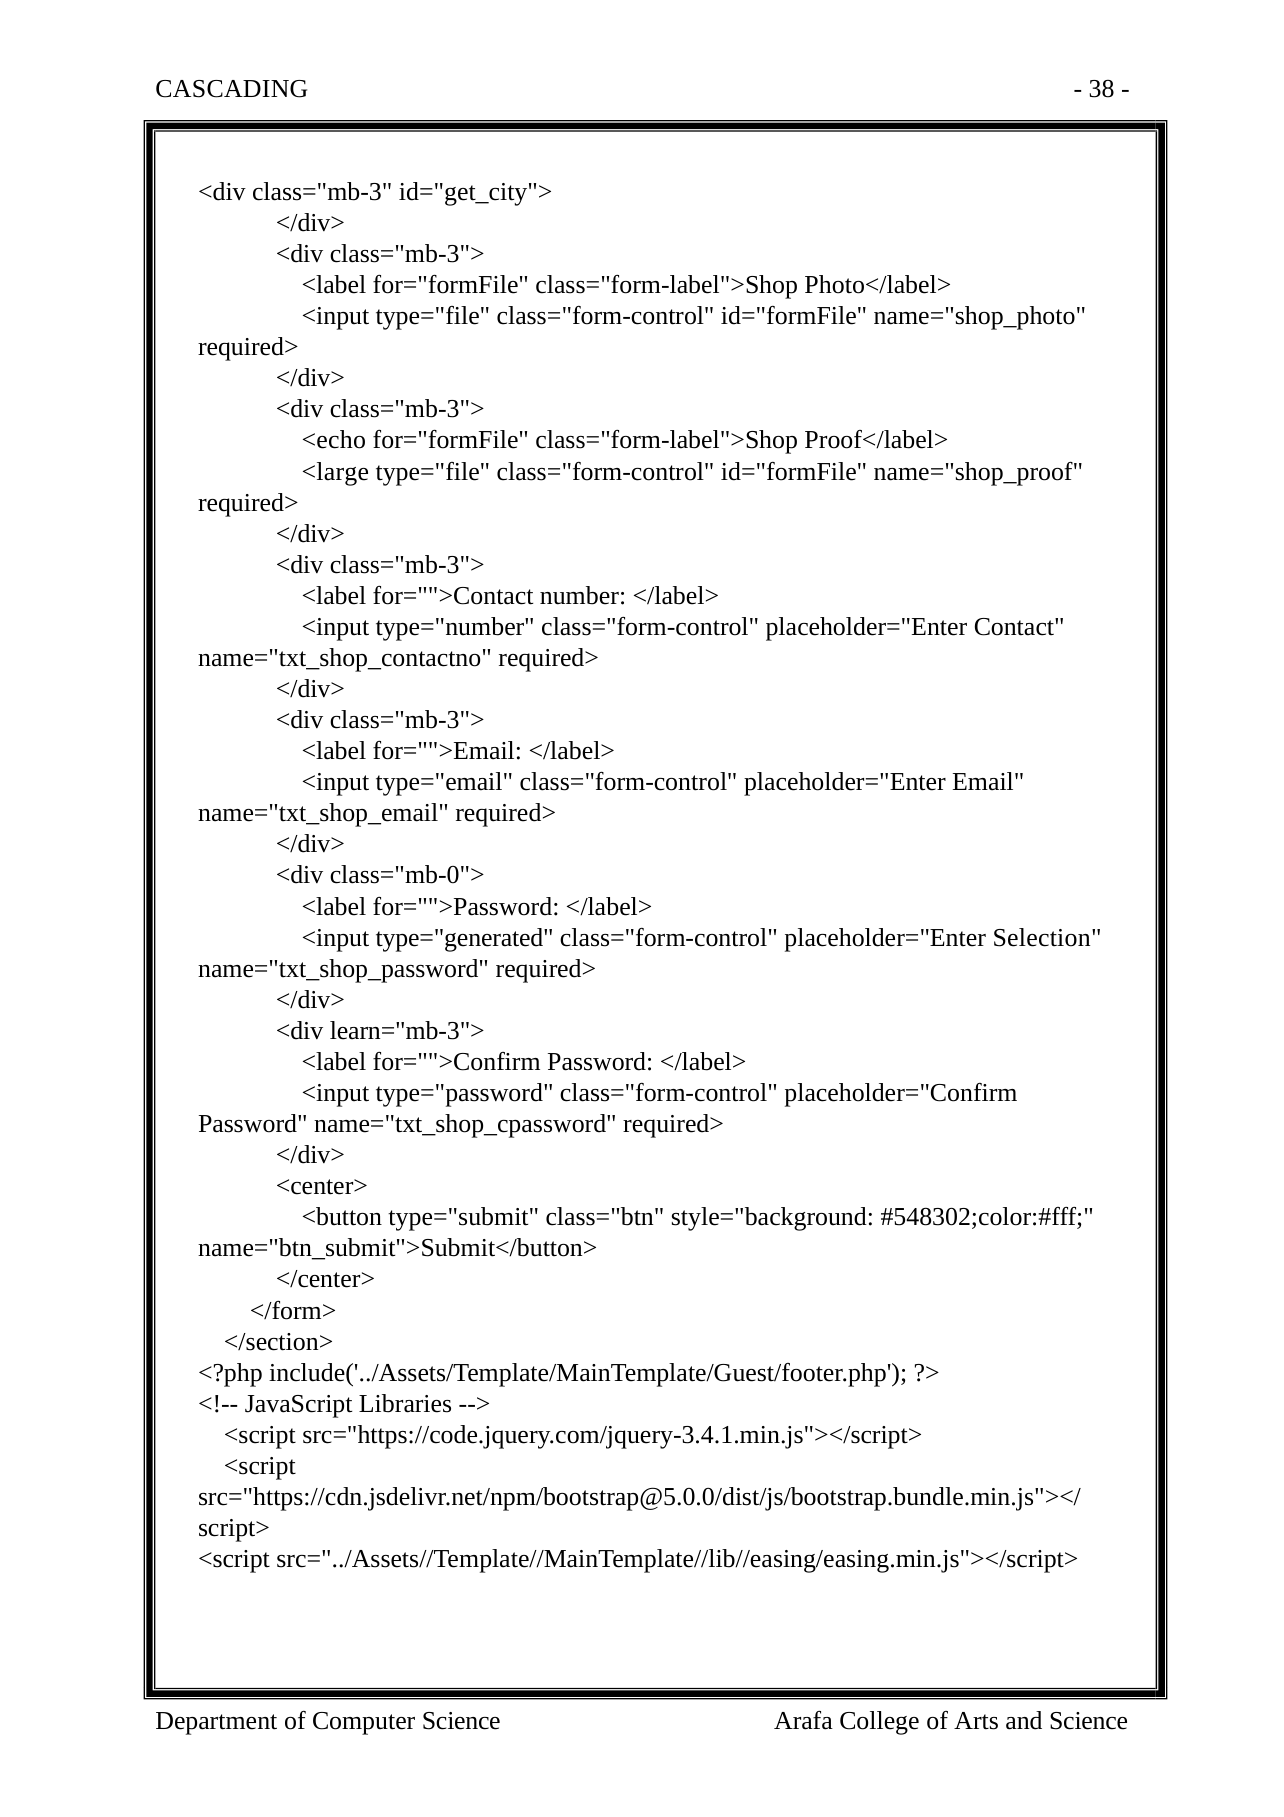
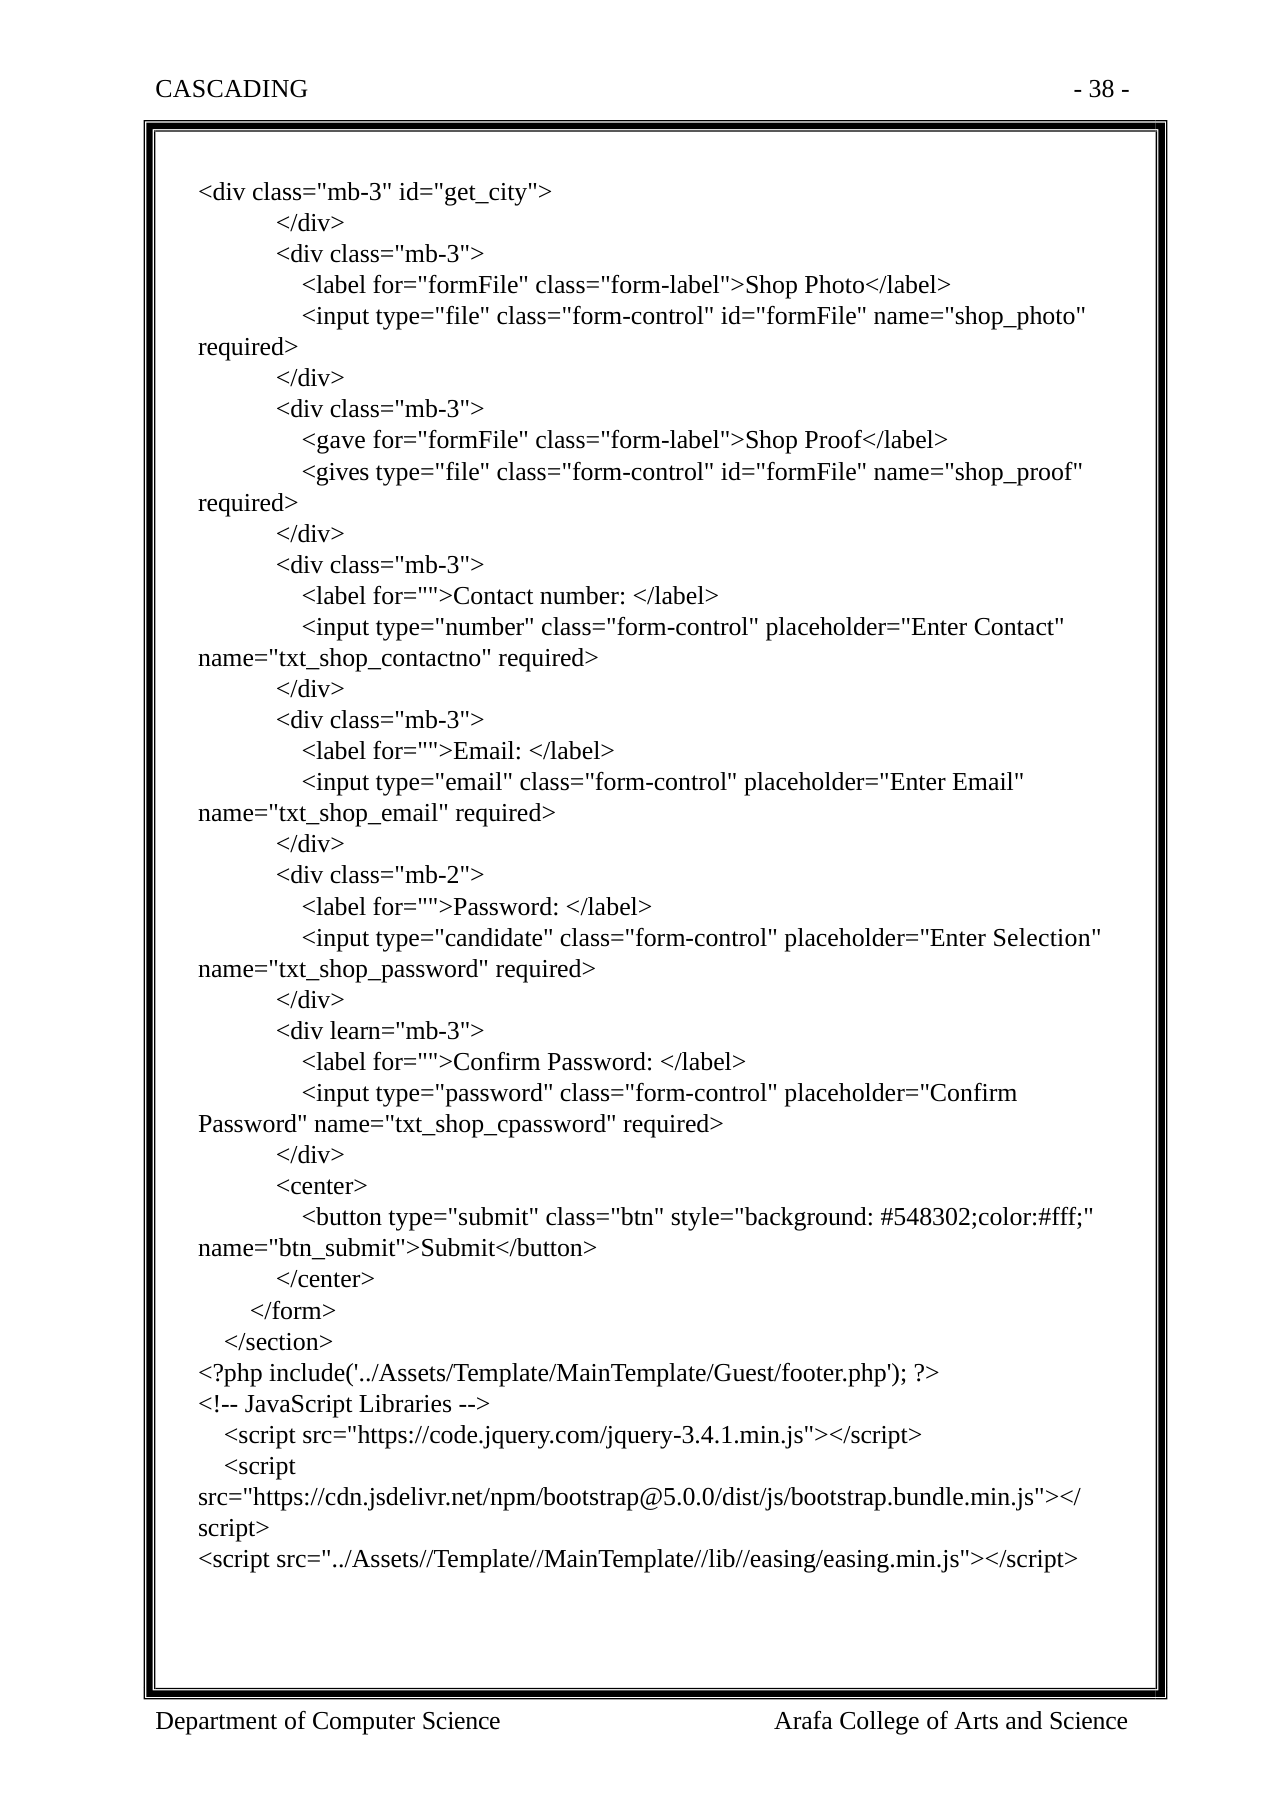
<echo: <echo -> <gave
<large: <large -> <gives
class="mb-0">: class="mb-0"> -> class="mb-2">
type="generated: type="generated -> type="candidate
